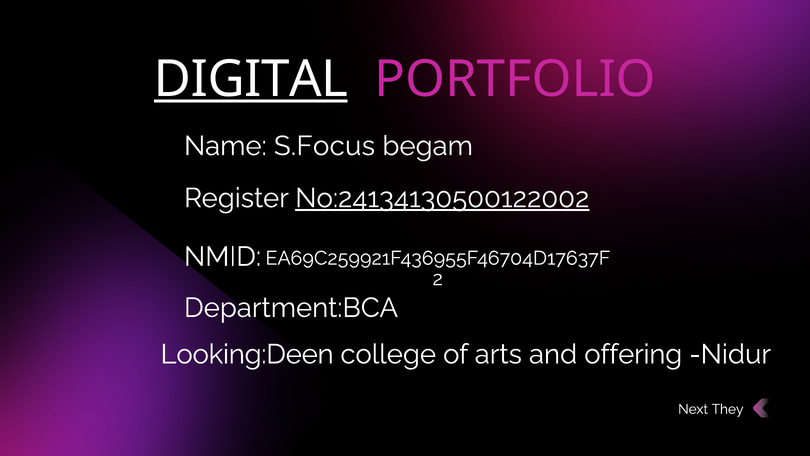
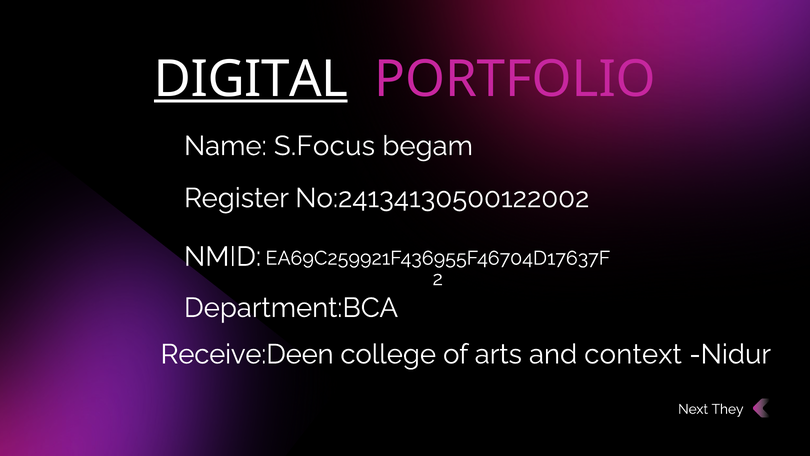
No:24134130500122002 underline: present -> none
Looking:Deen: Looking:Deen -> Receive:Deen
offering: offering -> context
